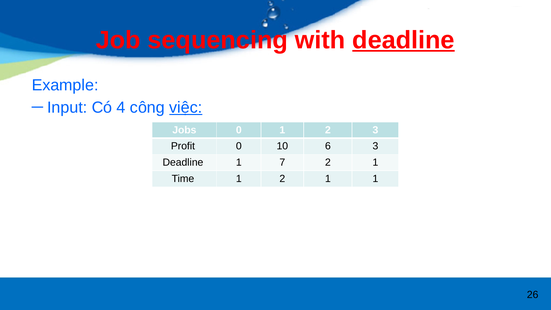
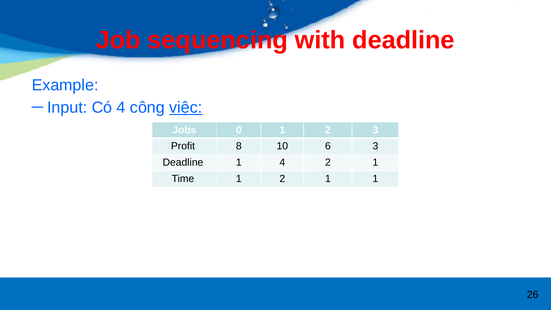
deadline at (403, 40) underline: present -> none
Profit 0: 0 -> 8
1 7: 7 -> 4
